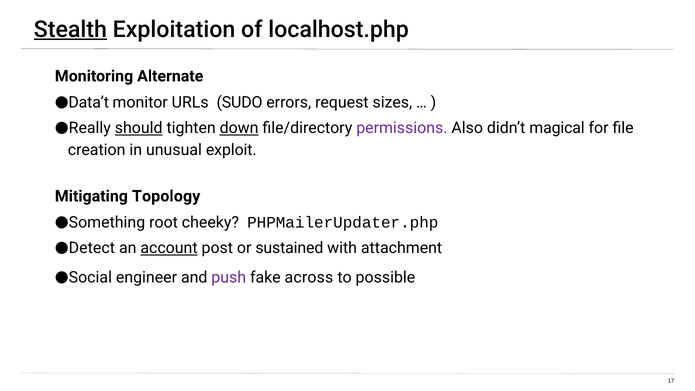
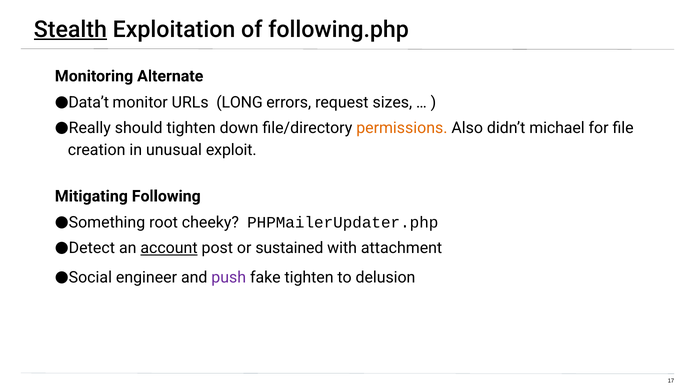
localhost.php: localhost.php -> following.php
SUDO: SUDO -> LONG
should underline: present -> none
down underline: present -> none
permissions colour: purple -> orange
magical: magical -> michael
Topology: Topology -> Following
fake across: across -> tighten
possible: possible -> delusion
